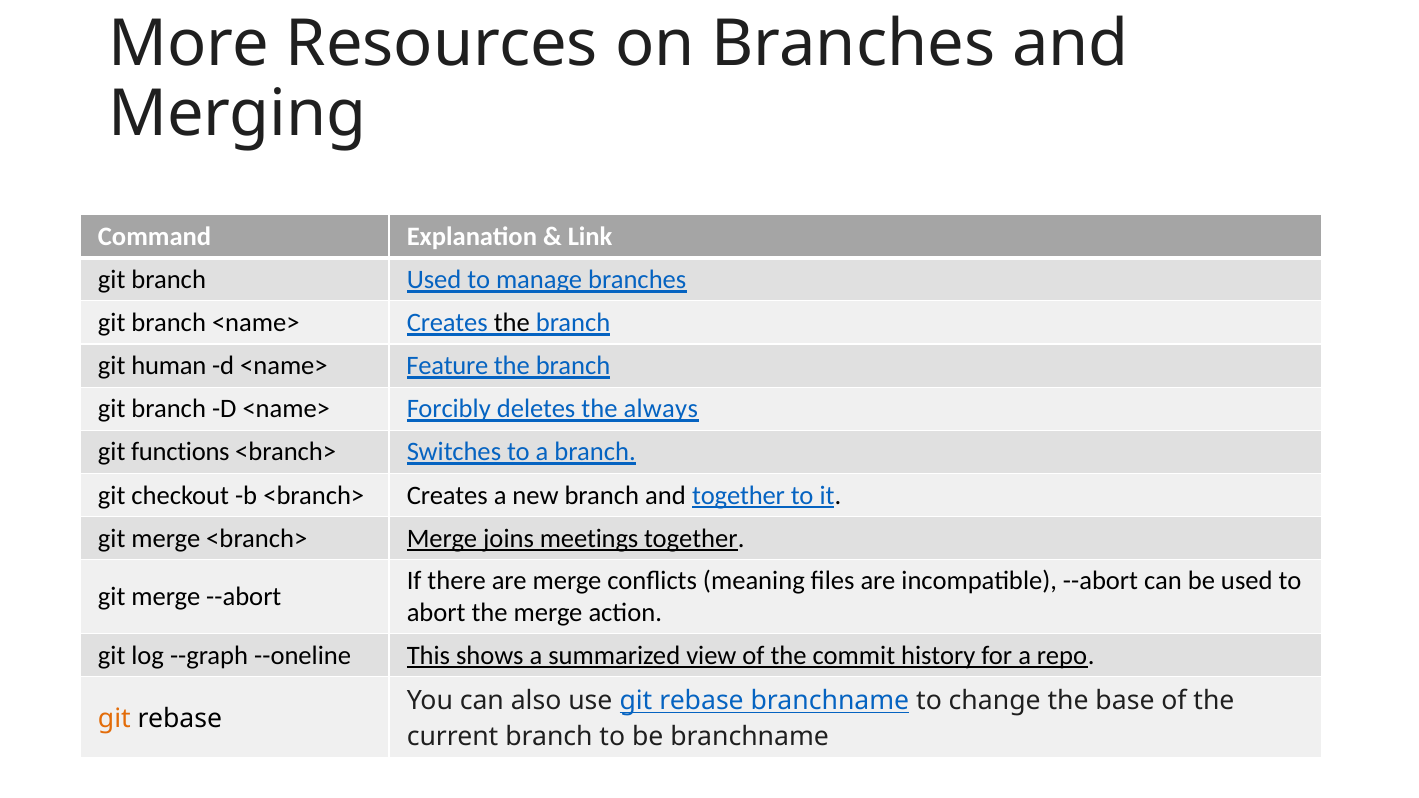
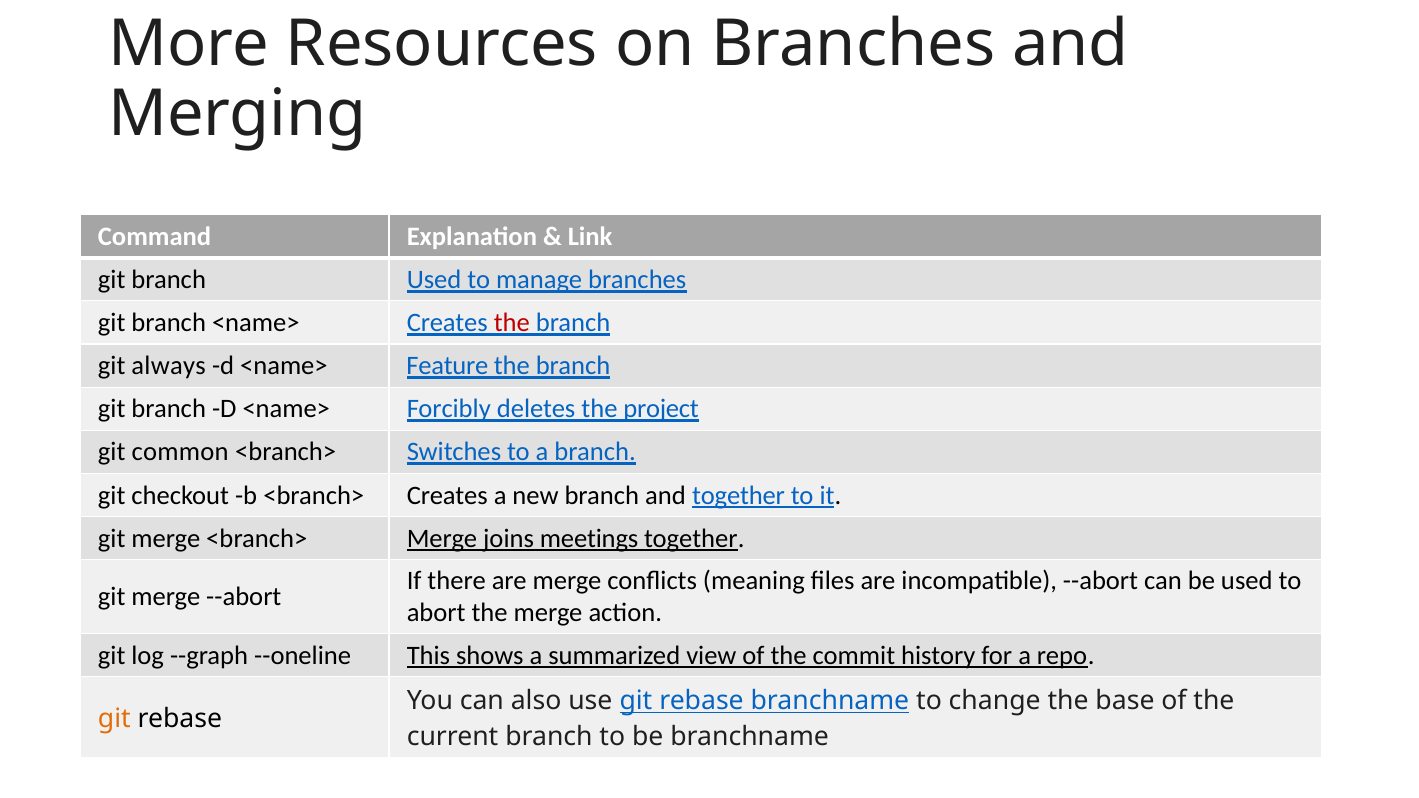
the at (512, 323) colour: black -> red
human: human -> always
always: always -> project
functions: functions -> common
